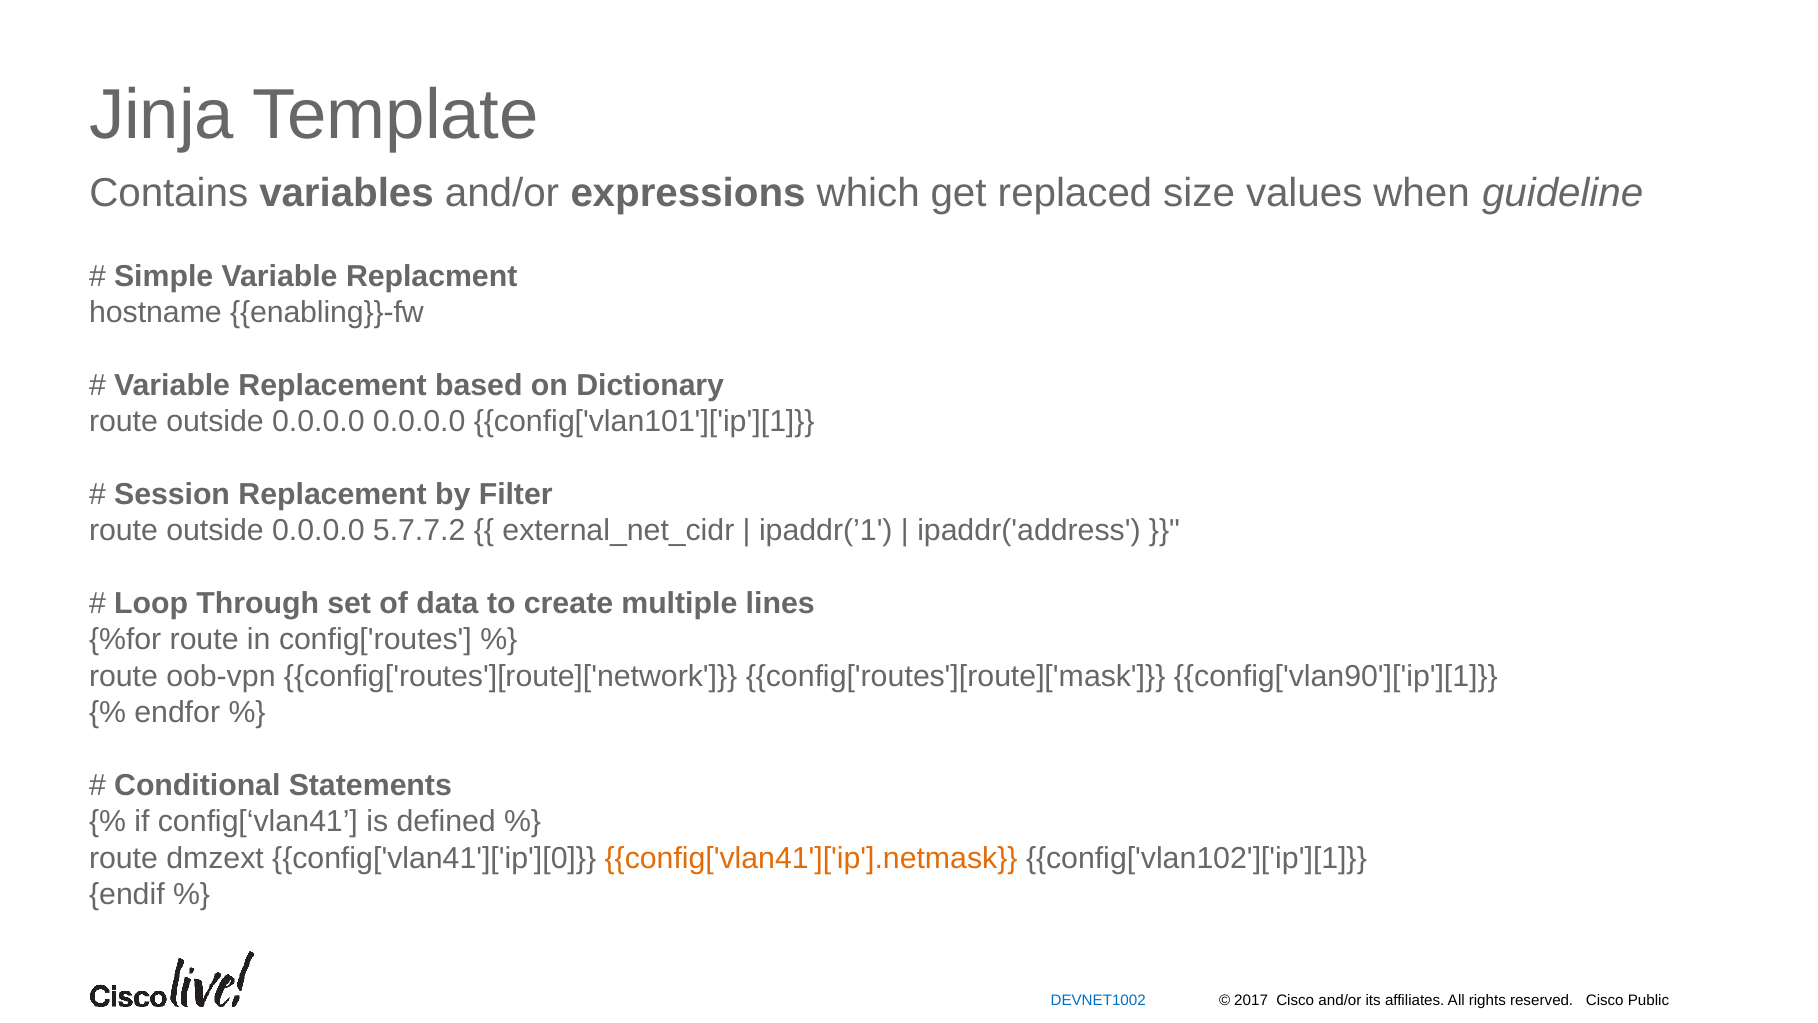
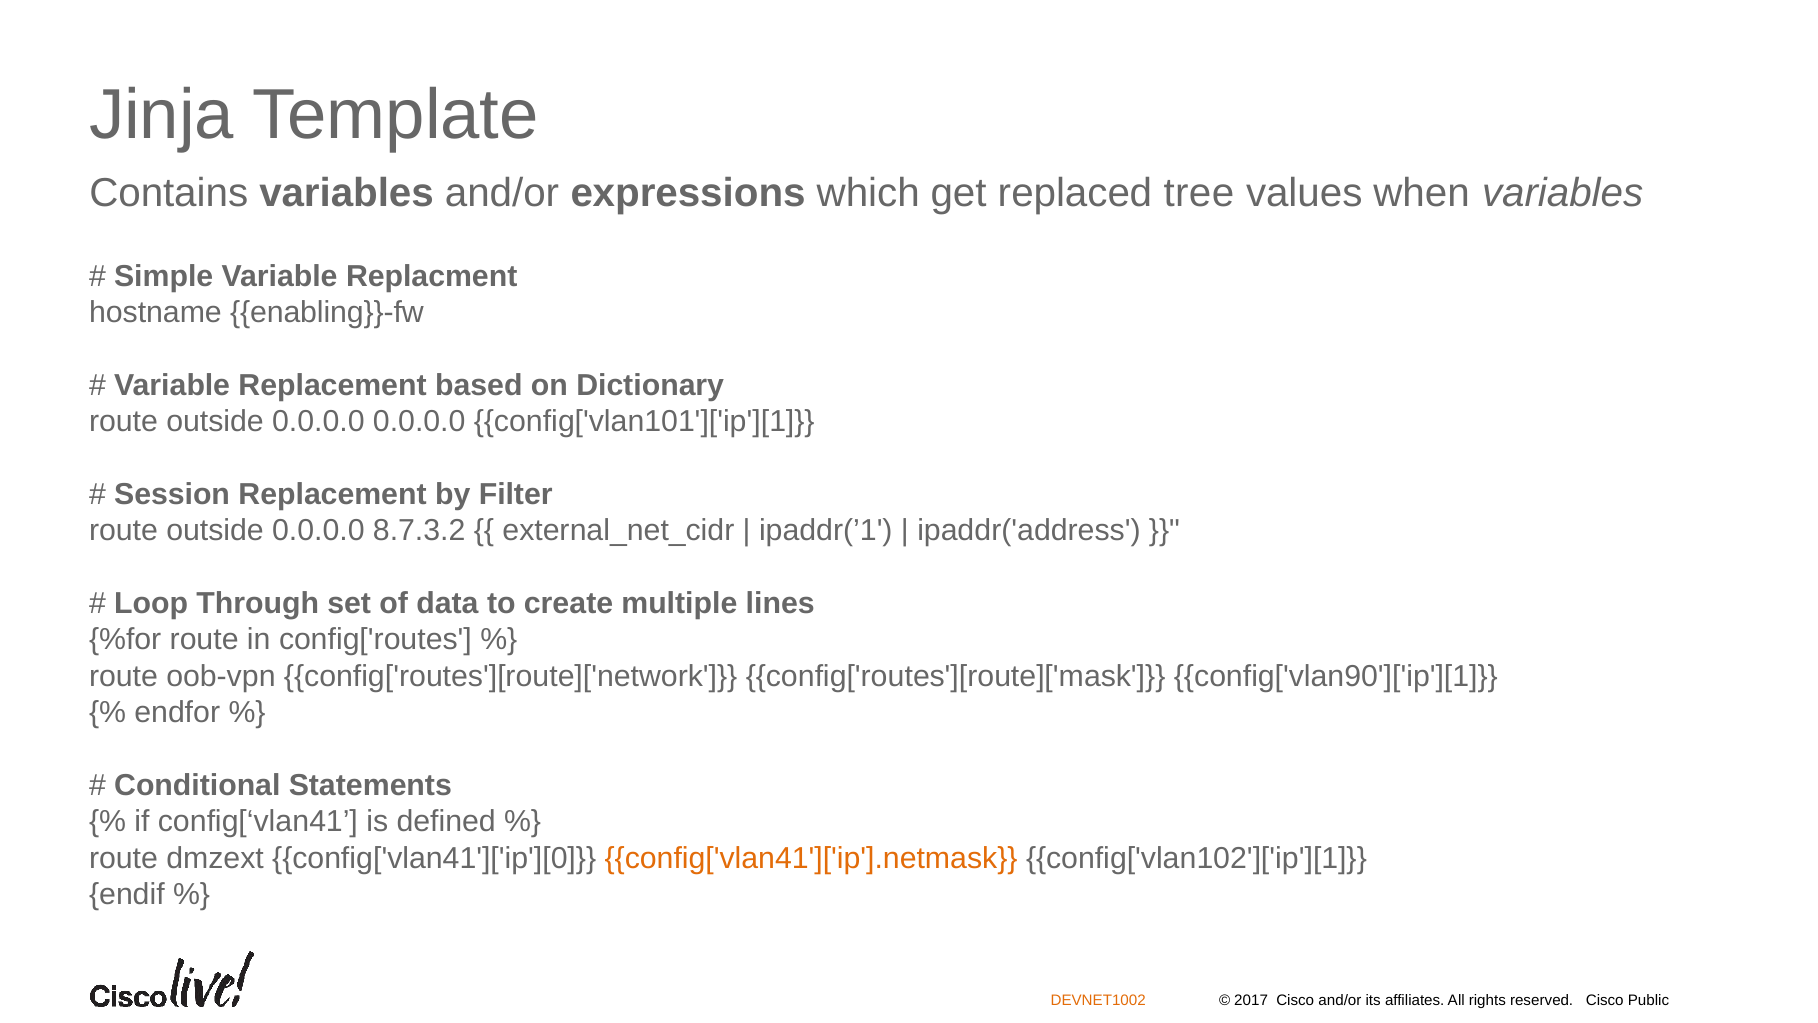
size: size -> tree
when guideline: guideline -> variables
5.7.7.2: 5.7.7.2 -> 8.7.3.2
DEVNET1002 colour: blue -> orange
